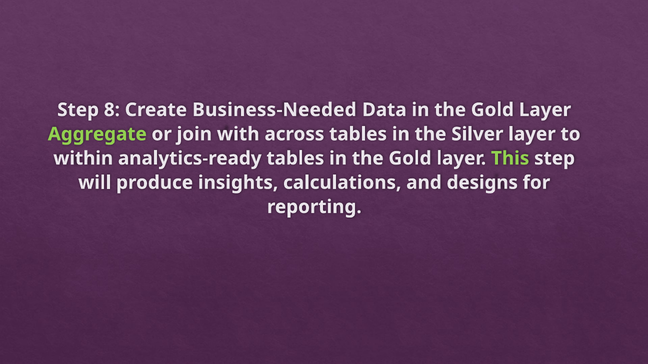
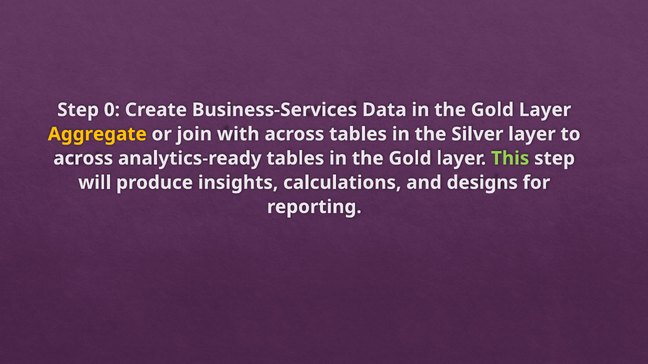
8: 8 -> 0
Business-Needed: Business-Needed -> Business-Services
Aggregate colour: light green -> yellow
within at (83, 159): within -> across
